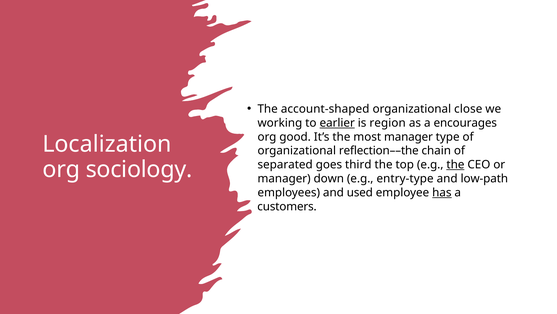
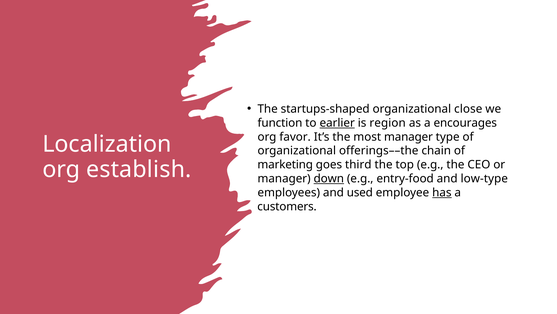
account-shaped: account-shaped -> startups-shaped
working: working -> function
good: good -> favor
reflection––the: reflection––the -> offerings––the
separated: separated -> marketing
the at (455, 164) underline: present -> none
sociology: sociology -> establish
down underline: none -> present
entry-type: entry-type -> entry-food
low-path: low-path -> low-type
